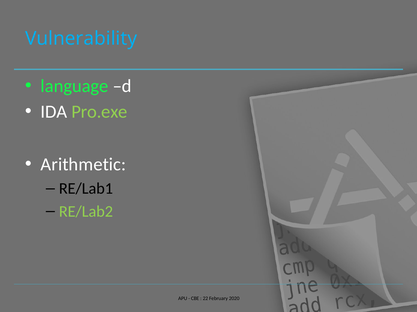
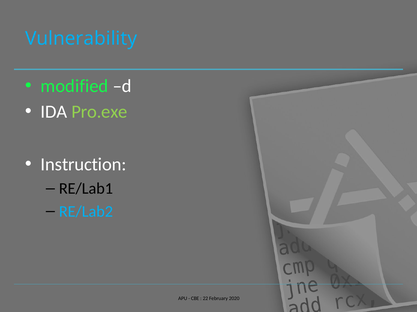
language: language -> modified
Arithmetic: Arithmetic -> Instruction
RE/Lab2 colour: light green -> light blue
